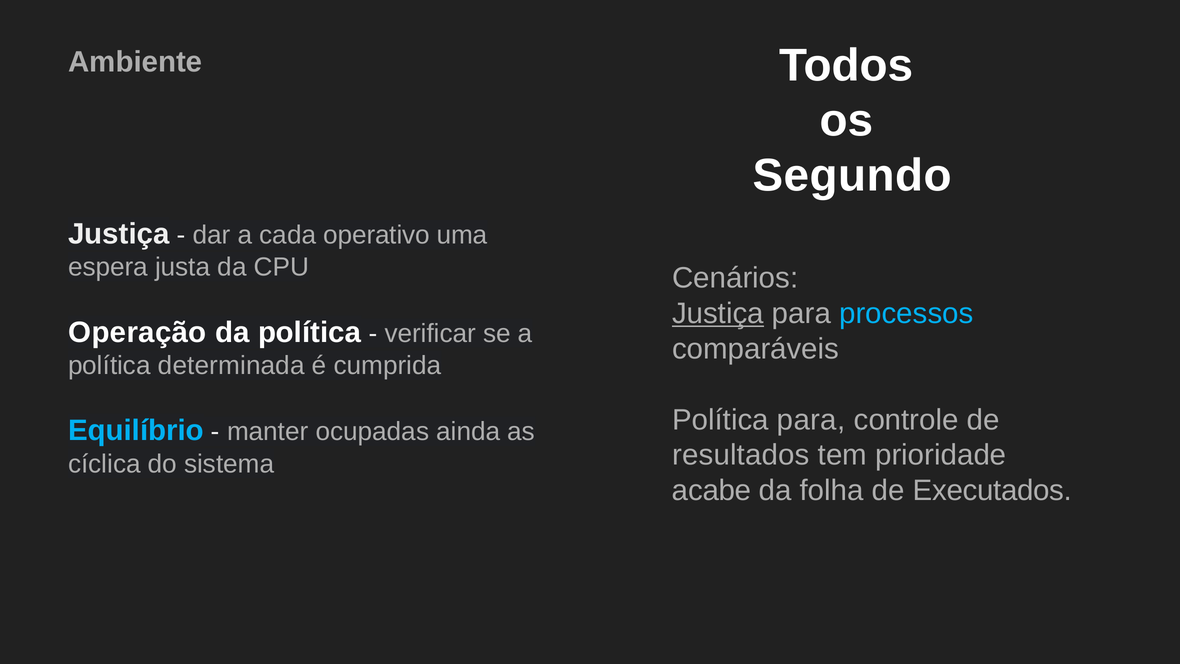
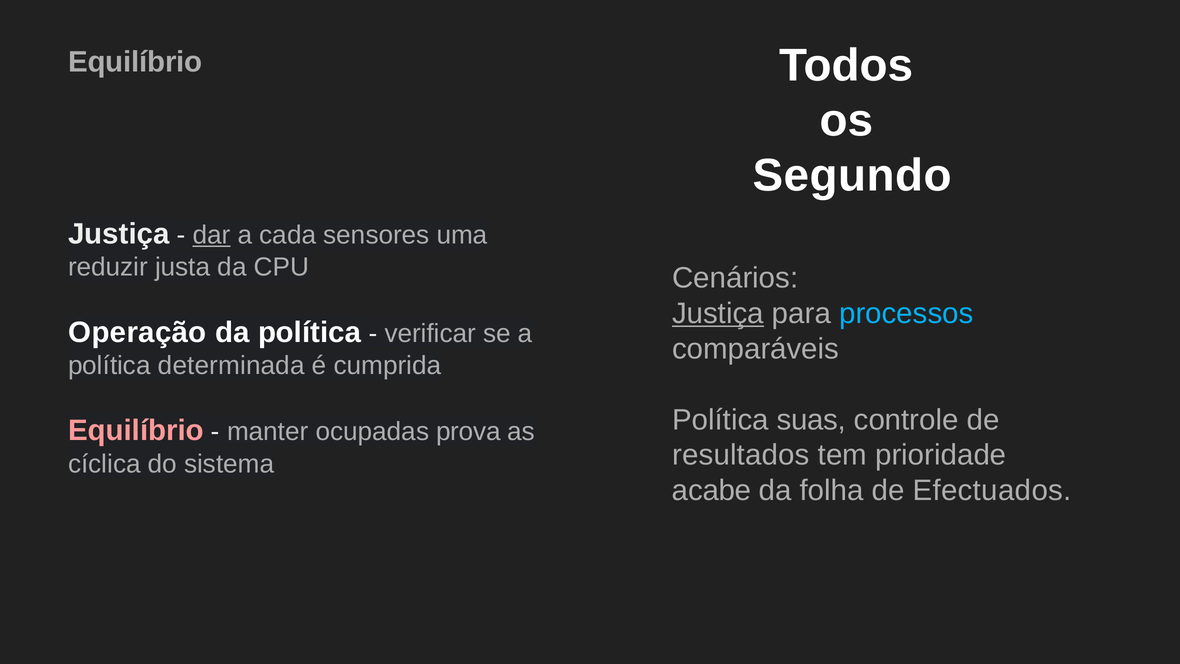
Ambiente at (135, 62): Ambiente -> Equilíbrio
dar underline: none -> present
operativo: operativo -> sensores
espera: espera -> reduzir
Política para: para -> suas
Equilíbrio at (136, 431) colour: light blue -> pink
ainda: ainda -> prova
Executados: Executados -> Efectuados
